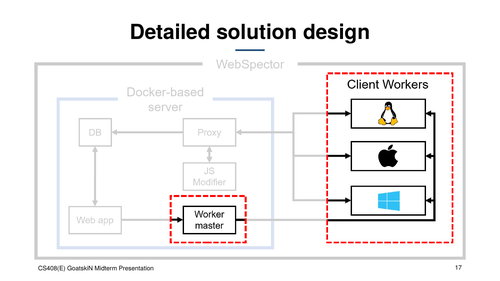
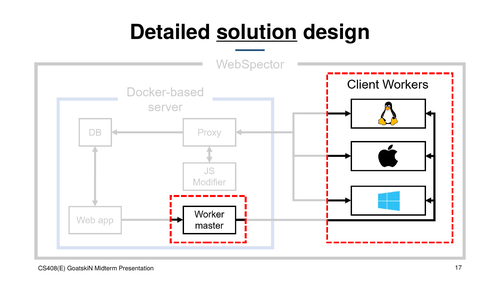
solution underline: none -> present
